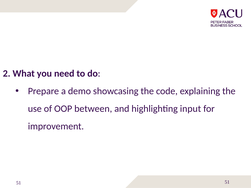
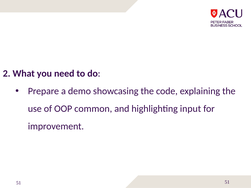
between: between -> common
